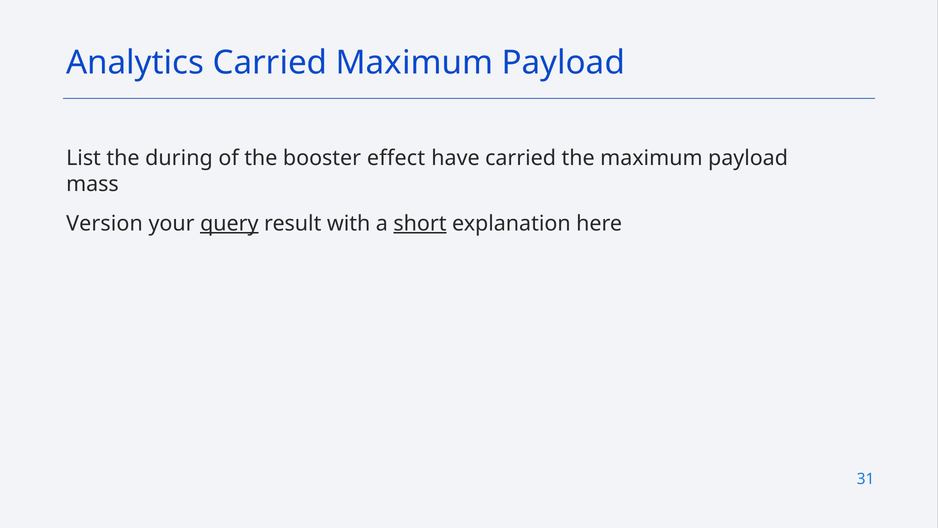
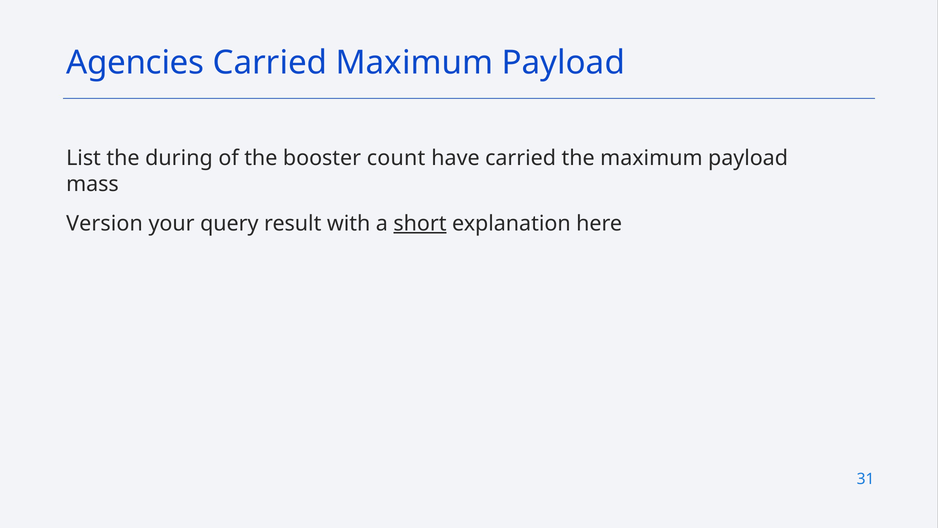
Analytics: Analytics -> Agencies
effect: effect -> count
query underline: present -> none
